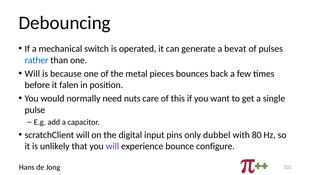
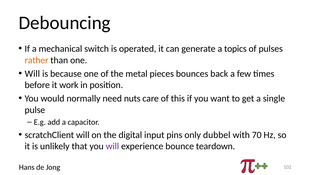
bevat: bevat -> topics
rather colour: blue -> orange
falen: falen -> work
80: 80 -> 70
configure: configure -> teardown
